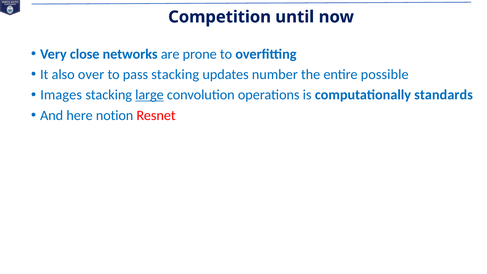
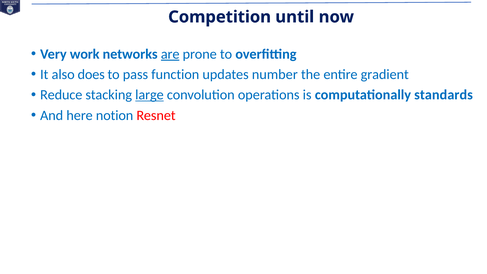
close: close -> work
are underline: none -> present
over: over -> does
pass stacking: stacking -> function
possible: possible -> gradient
Images: Images -> Reduce
